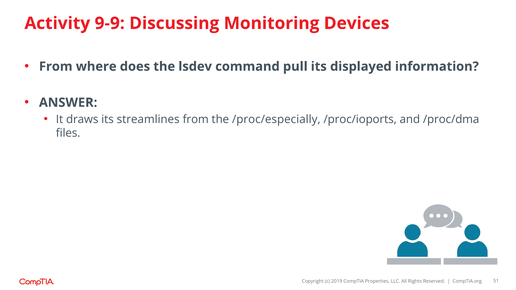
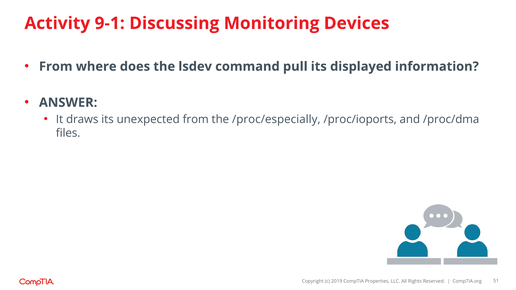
9-9: 9-9 -> 9-1
streamlines: streamlines -> unexpected
